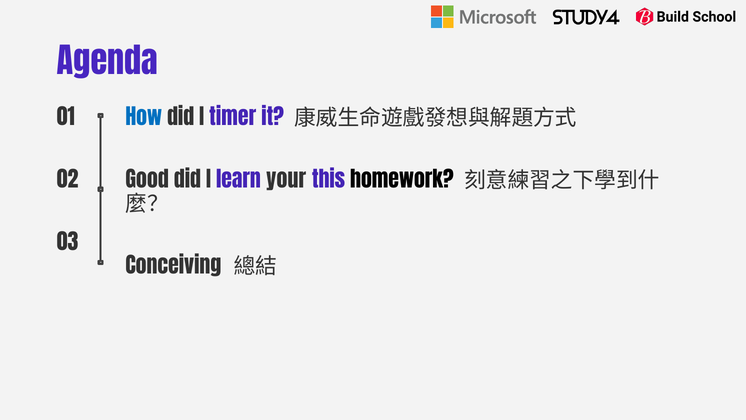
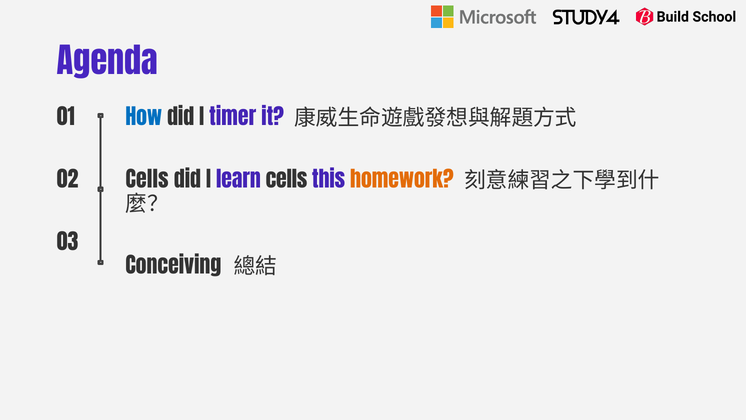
Good at (147, 180): Good -> Cells
learn your: your -> cells
homework colour: black -> orange
